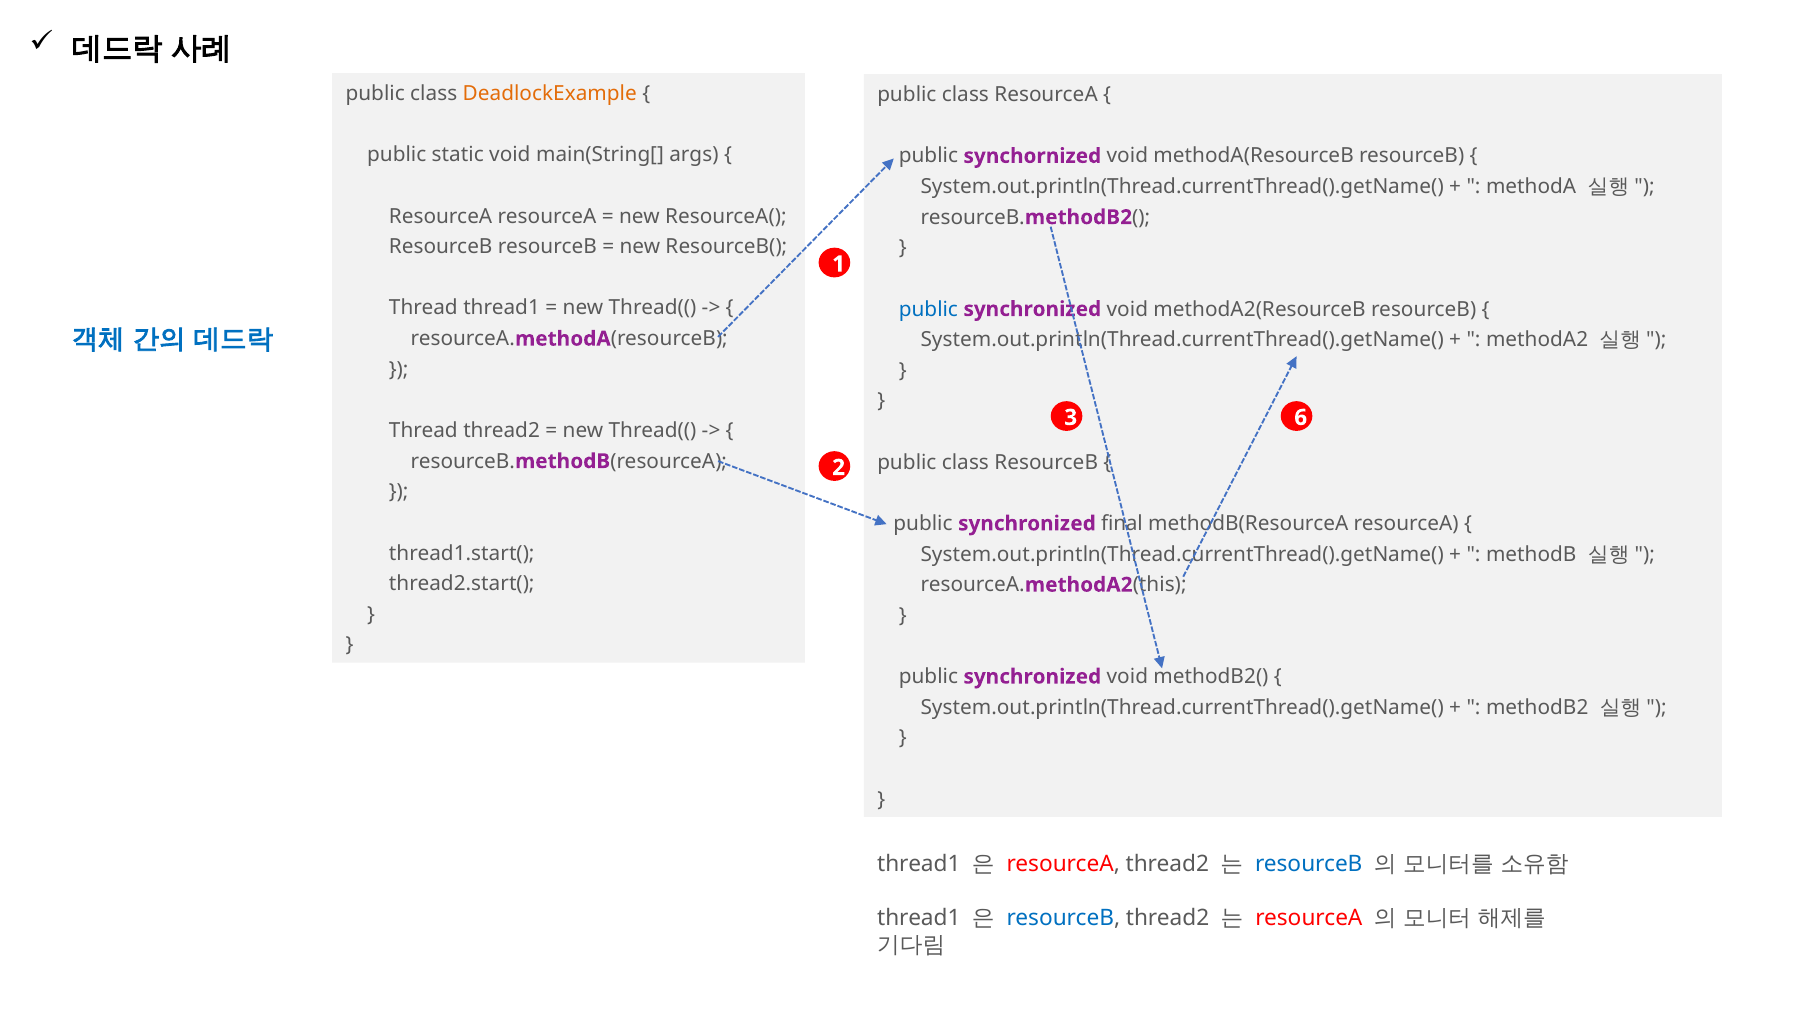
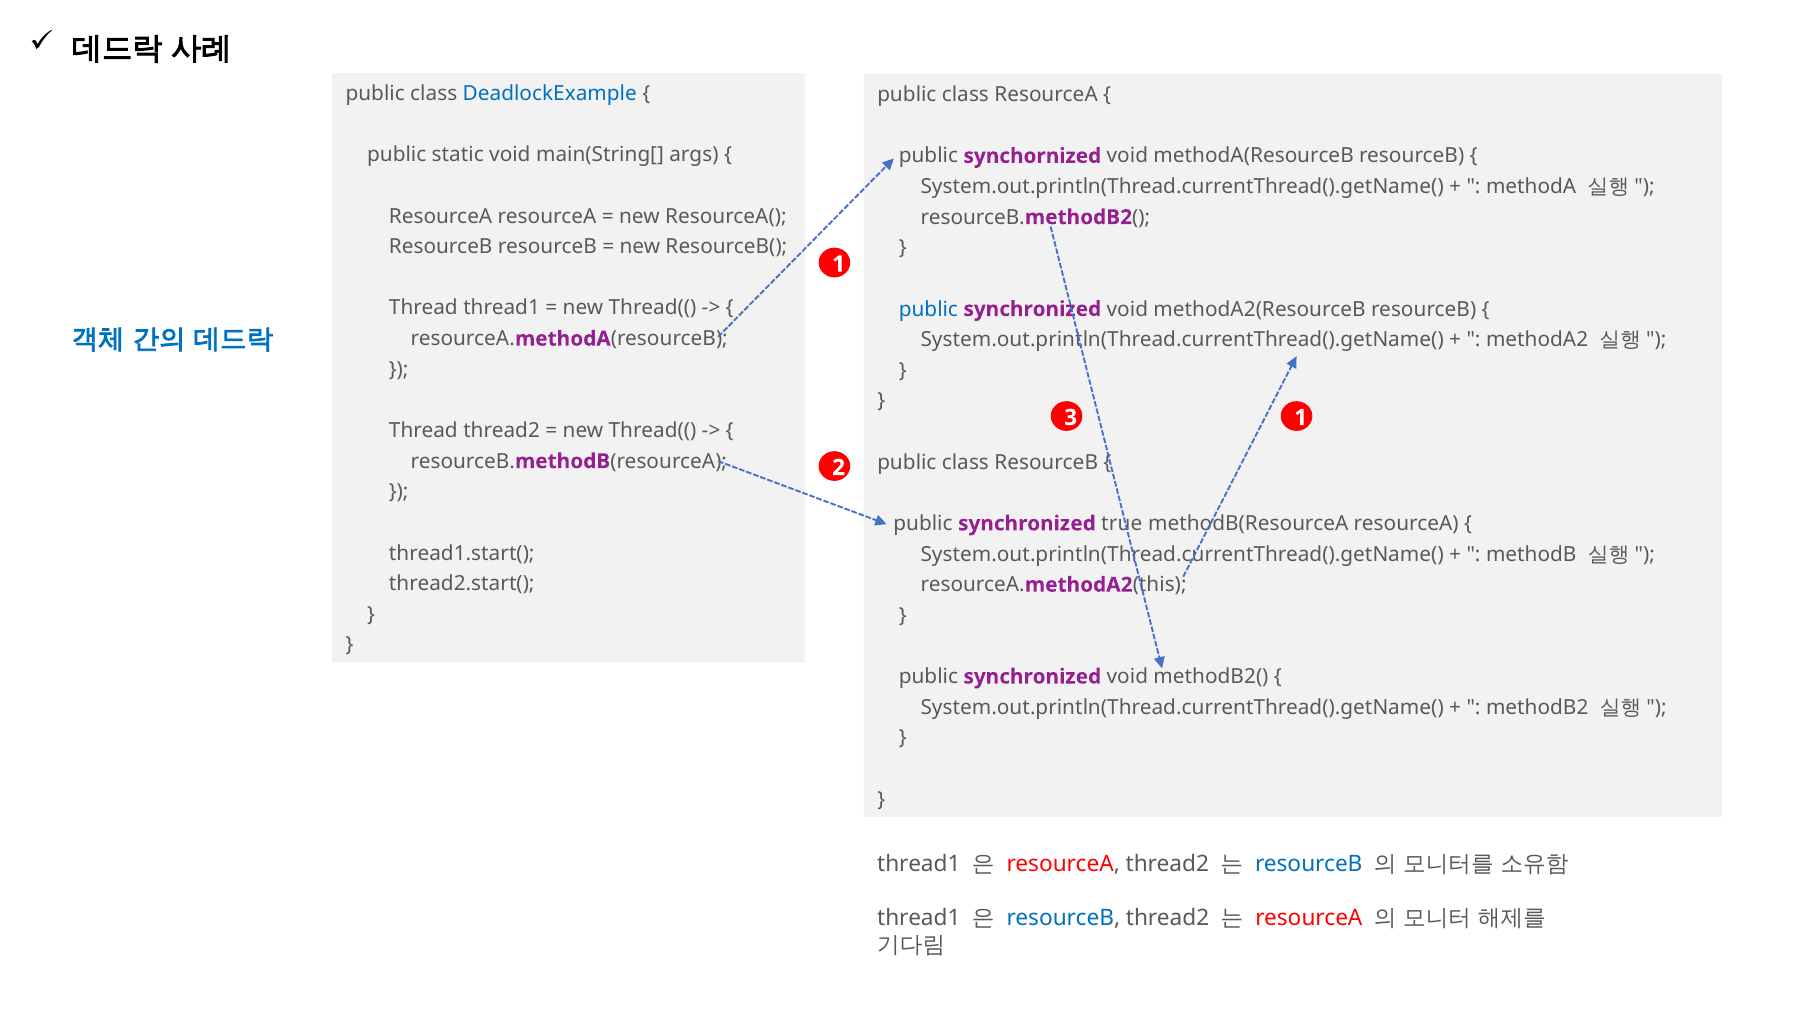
DeadlockExample colour: orange -> blue
3 6: 6 -> 1
final: final -> true
